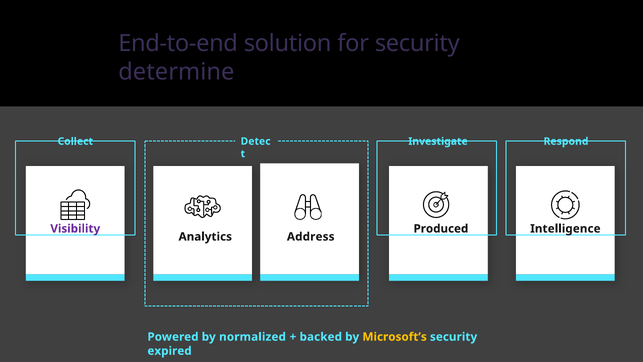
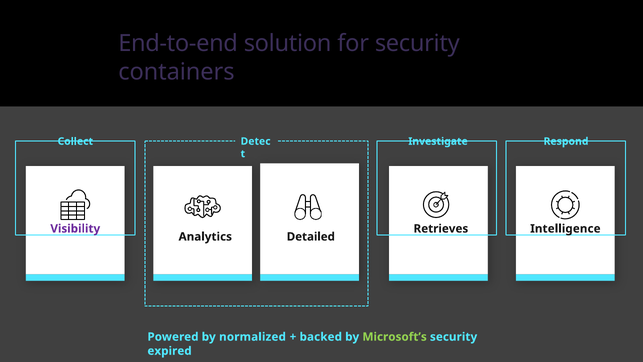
determine: determine -> containers
Produced: Produced -> Retrieves
Address: Address -> Detailed
Microsoft’s colour: yellow -> light green
